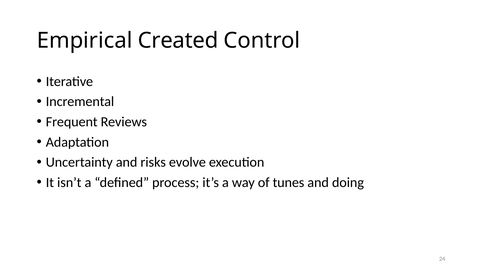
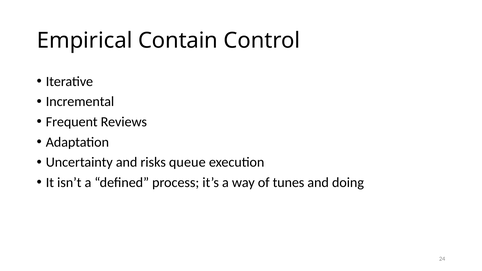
Created: Created -> Contain
evolve: evolve -> queue
